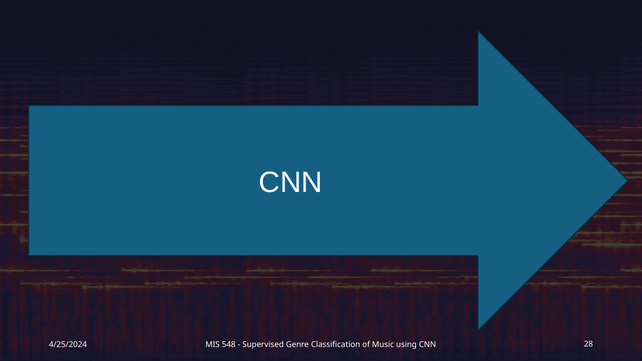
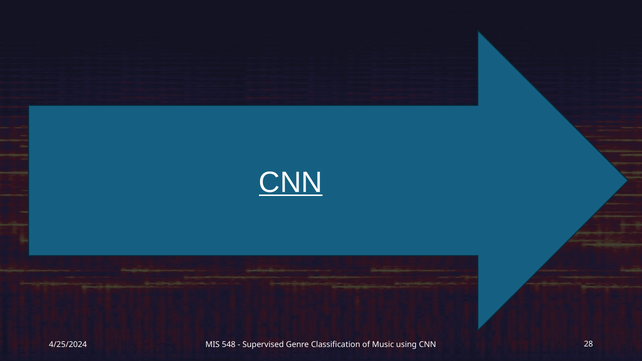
CNN at (291, 183) underline: none -> present
